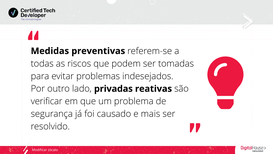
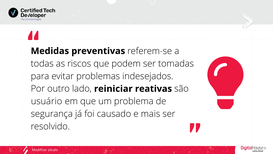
privadas: privadas -> reiniciar
verificar: verificar -> usuário
